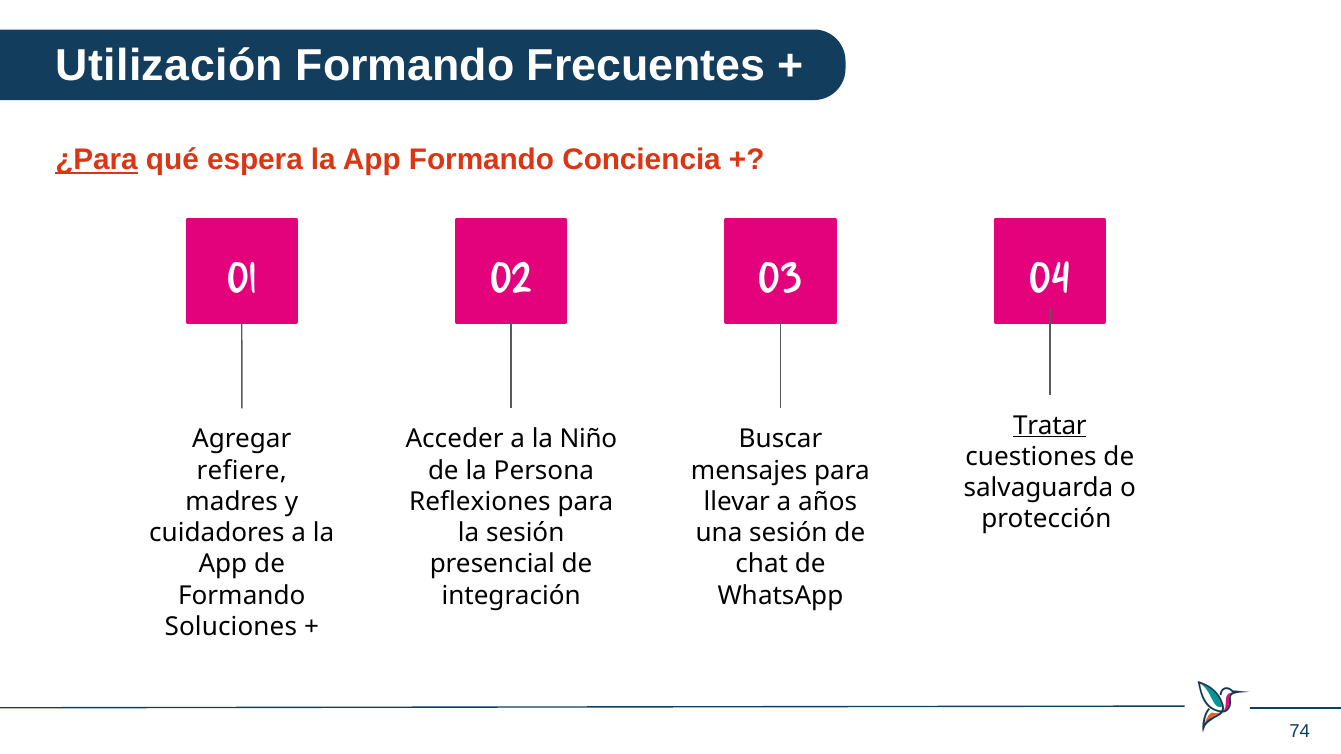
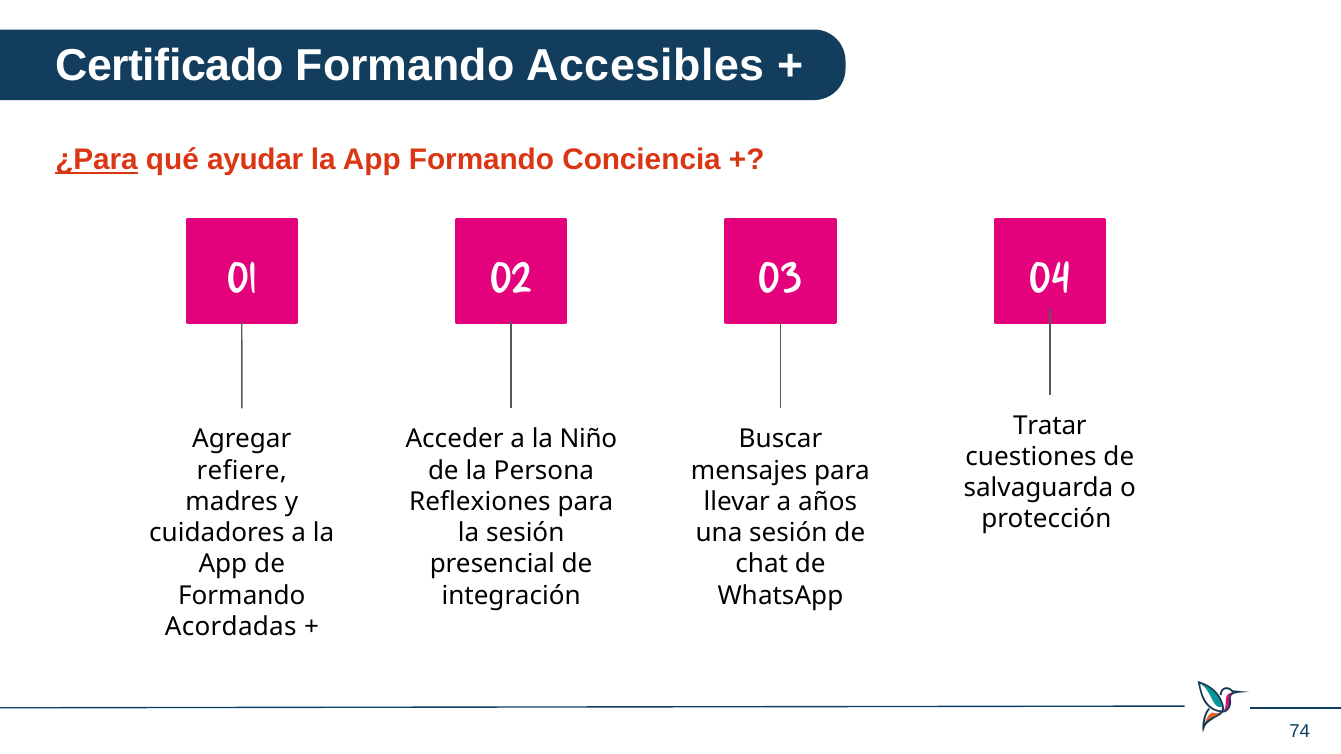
Utilización: Utilización -> Certificado
Frecuentes: Frecuentes -> Accesibles
espera: espera -> ayudar
Tratar underline: present -> none
Soluciones: Soluciones -> Acordadas
